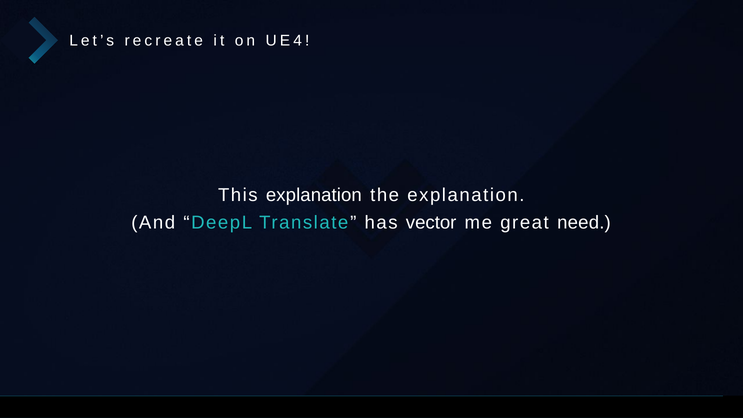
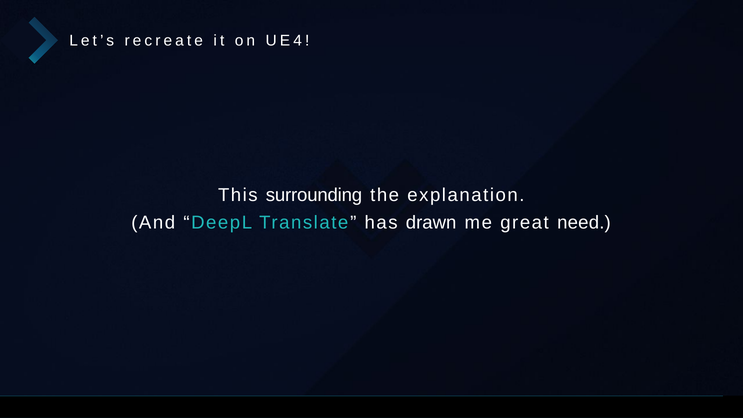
This explanation: explanation -> surrounding
vector: vector -> drawn
